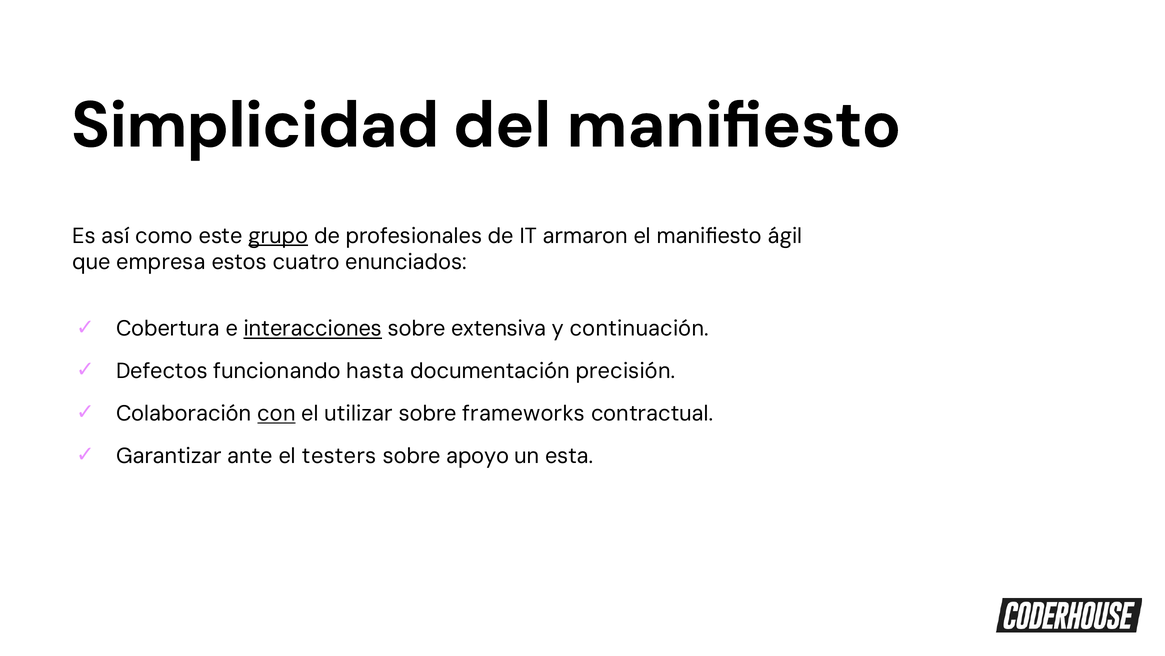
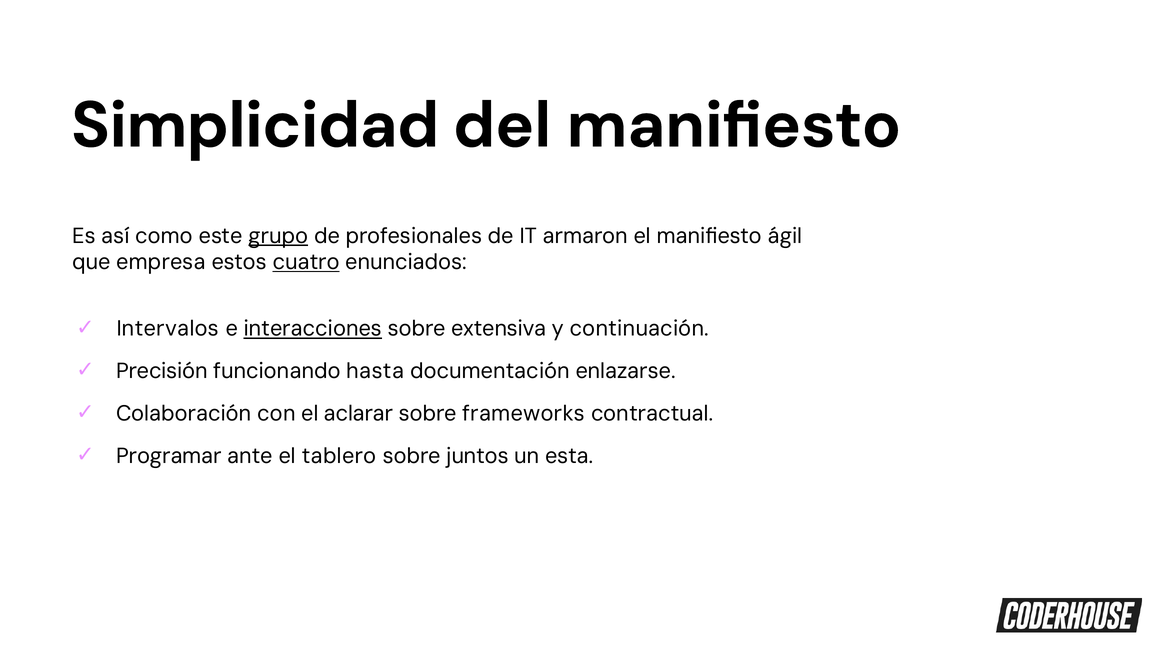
cuatro underline: none -> present
Cobertura: Cobertura -> Intervalos
Defectos: Defectos -> Precisión
precisión: precisión -> enlazarse
con underline: present -> none
utilizar: utilizar -> aclarar
Garantizar: Garantizar -> Programar
testers: testers -> tablero
apoyo: apoyo -> juntos
